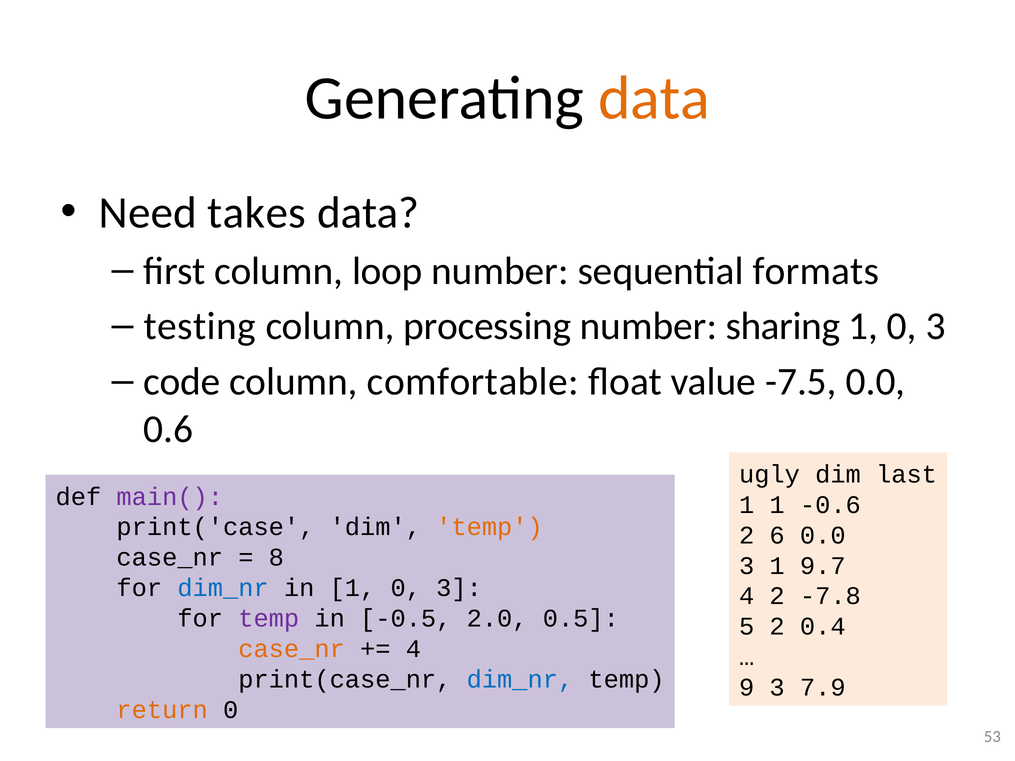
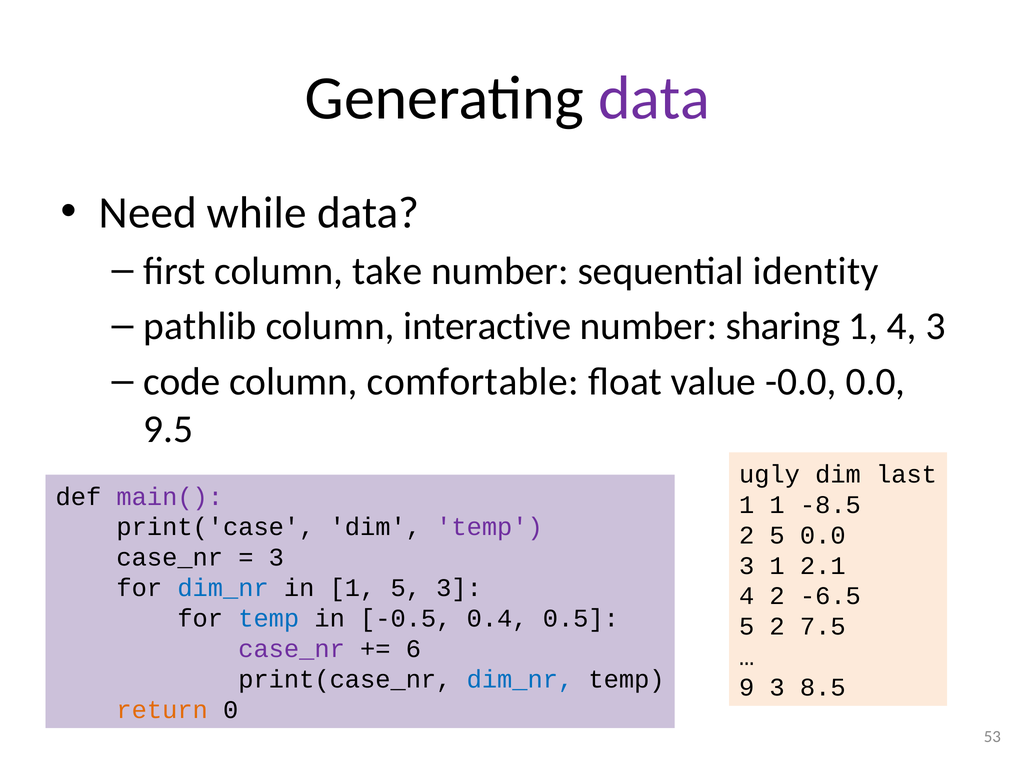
data at (654, 98) colour: orange -> purple
takes: takes -> while
loop: loop -> take
formats: formats -> identity
testing: testing -> pathlib
processing: processing -> interactive
0 at (902, 327): 0 -> 4
-7.5: -7.5 -> -0.0
0.6: 0.6 -> 9.5
-0.6: -0.6 -> -8.5
temp at (489, 527) colour: orange -> purple
2 6: 6 -> 5
8 at (276, 558): 8 -> 3
9.7: 9.7 -> 2.1
in 1 0: 0 -> 5
-7.8: -7.8 -> -6.5
temp at (269, 619) colour: purple -> blue
2.0: 2.0 -> 0.4
0.4: 0.4 -> 7.5
case_nr at (292, 649) colour: orange -> purple
4 at (413, 649): 4 -> 6
7.9: 7.9 -> 8.5
